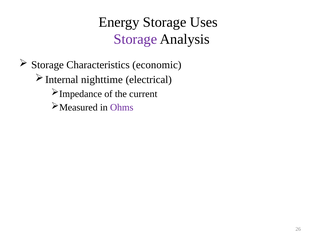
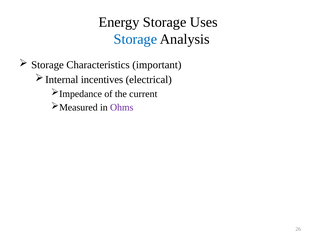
Storage at (135, 39) colour: purple -> blue
economic: economic -> important
nighttime: nighttime -> incentives
